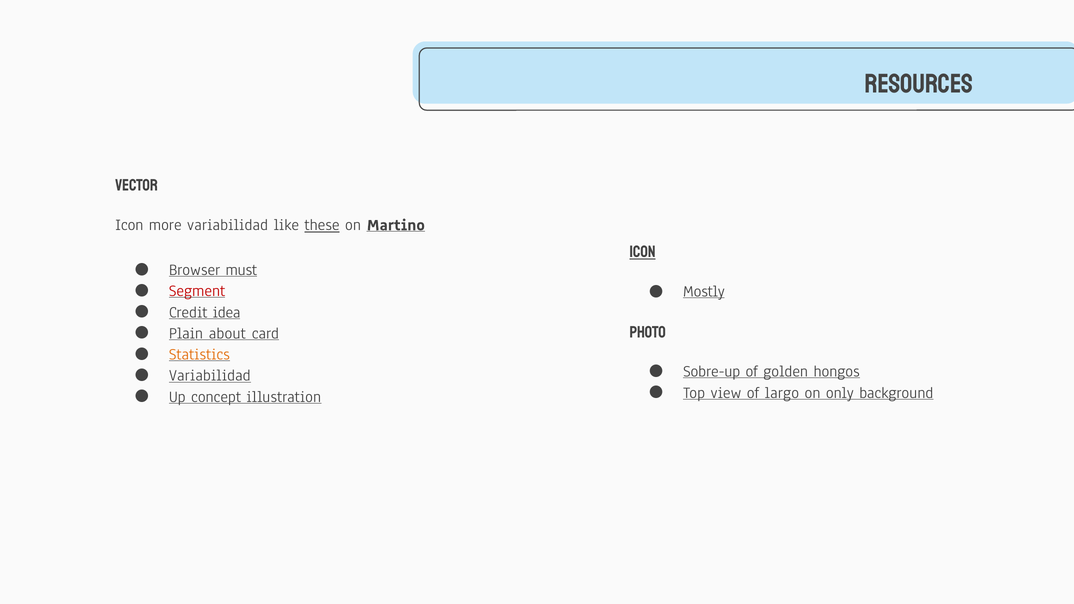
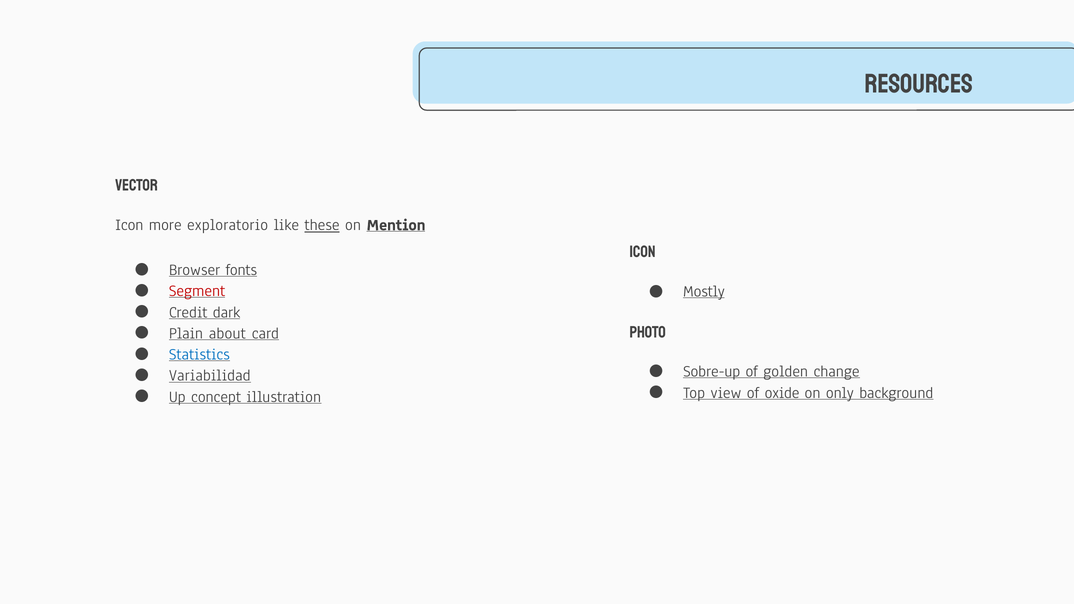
more variabilidad: variabilidad -> exploratorio
Martino: Martino -> Mention
ICON at (643, 252) underline: present -> none
must: must -> fonts
idea: idea -> dark
Statistics colour: orange -> blue
hongos: hongos -> change
largo: largo -> oxide
